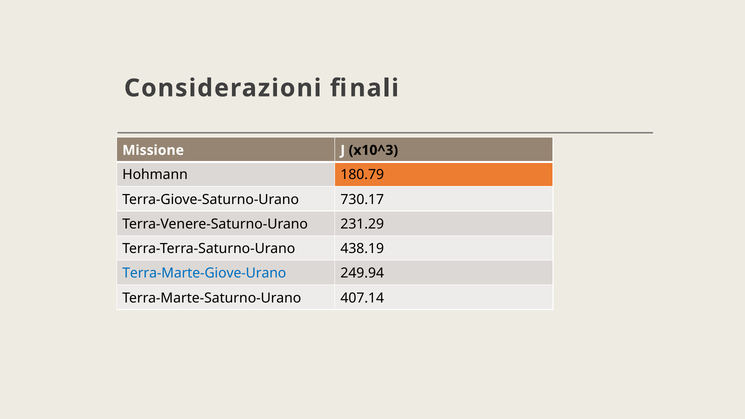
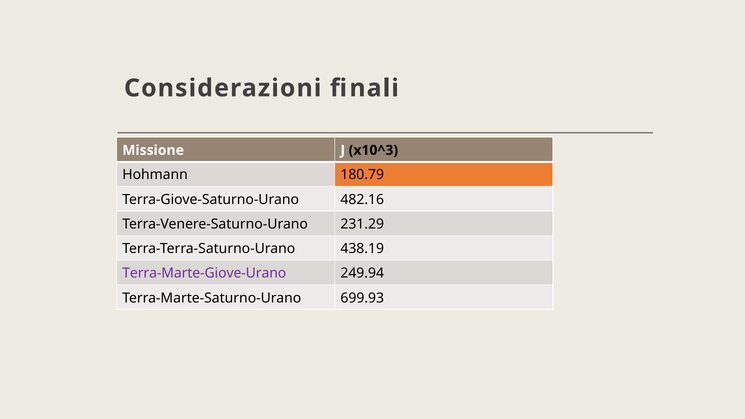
730.17: 730.17 -> 482.16
Terra-Marte-Giove-Urano colour: blue -> purple
407.14: 407.14 -> 699.93
